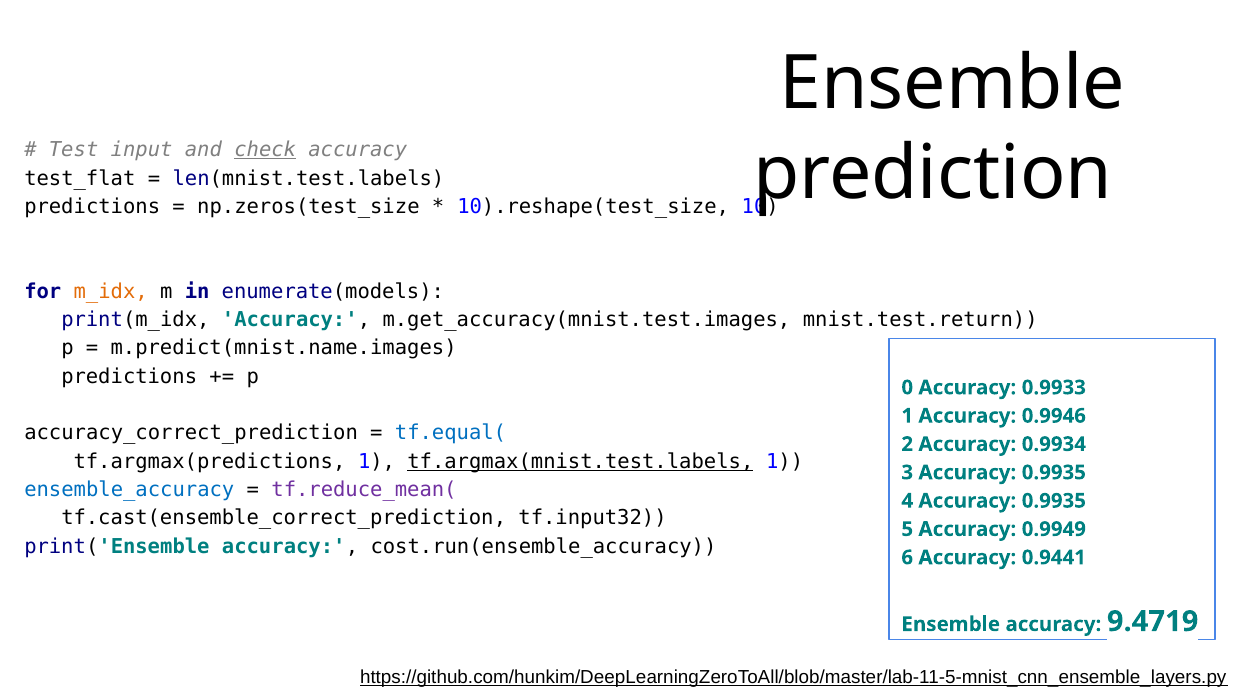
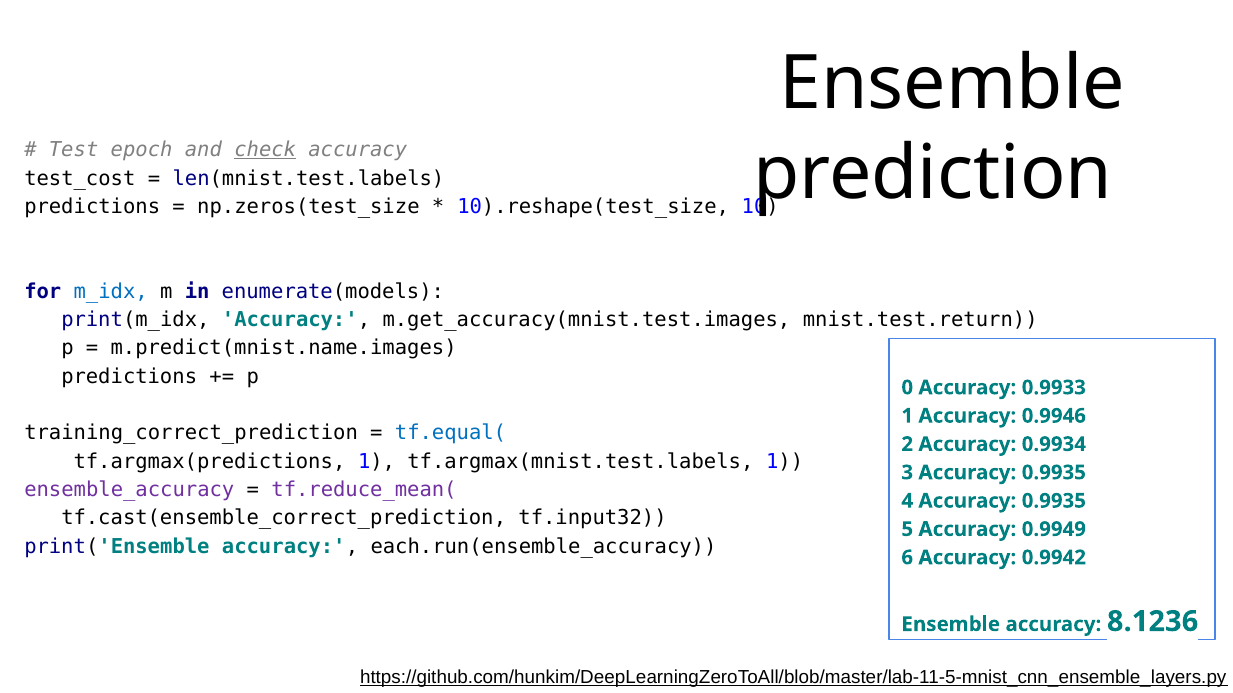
input: input -> epoch
test_flat: test_flat -> test_cost
m_idx colour: orange -> blue
accuracy_correct_prediction: accuracy_correct_prediction -> training_correct_prediction
tf.argmax(mnist.test.labels underline: present -> none
ensemble_accuracy colour: blue -> purple
cost.run(ensemble_accuracy: cost.run(ensemble_accuracy -> each.run(ensemble_accuracy
0.9441: 0.9441 -> 0.9942
9.4719: 9.4719 -> 8.1236
